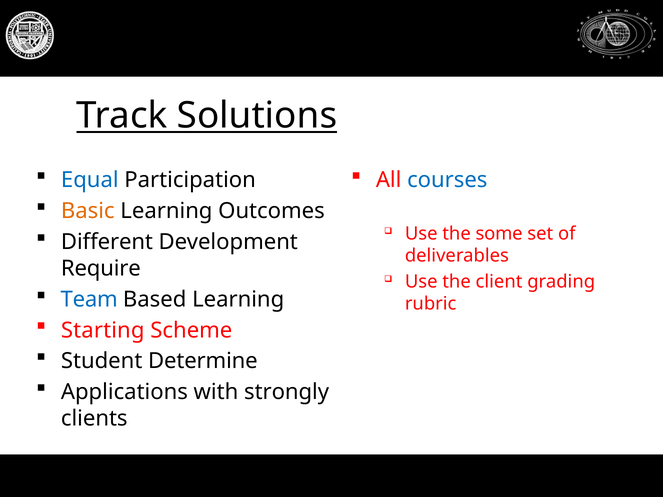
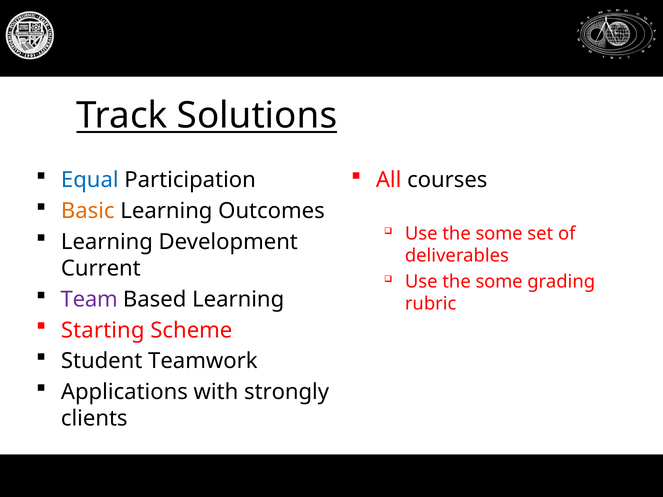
courses colour: blue -> black
Different at (107, 242): Different -> Learning
Require: Require -> Current
client at (499, 282): client -> some
Team colour: blue -> purple
Determine: Determine -> Teamwork
